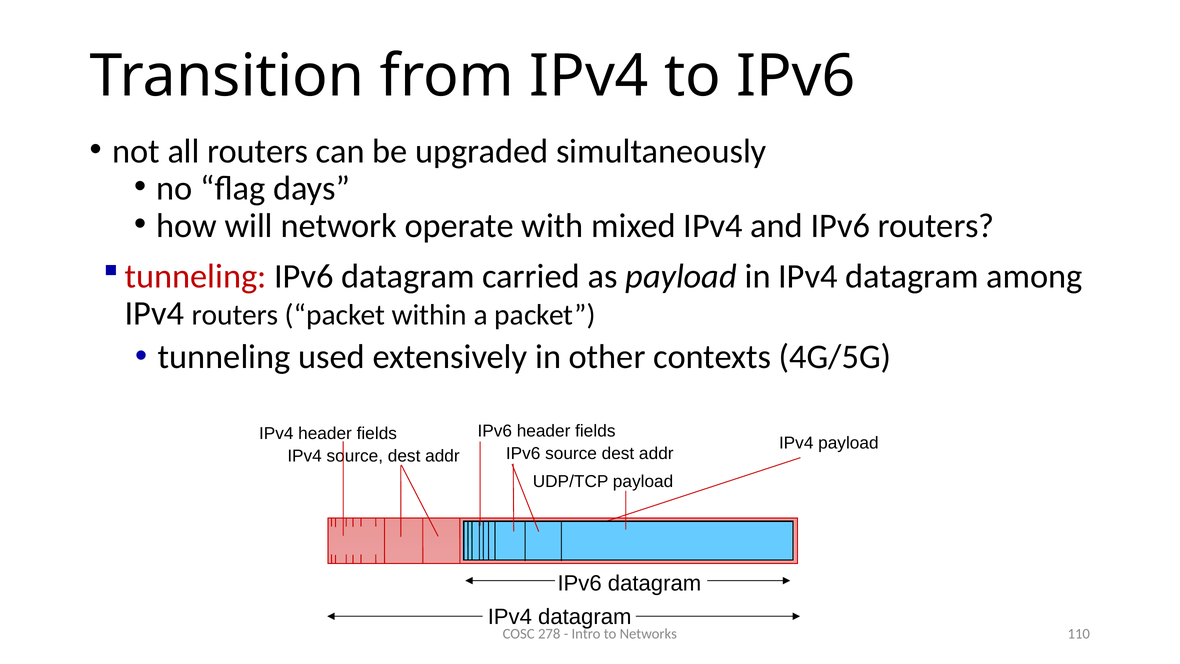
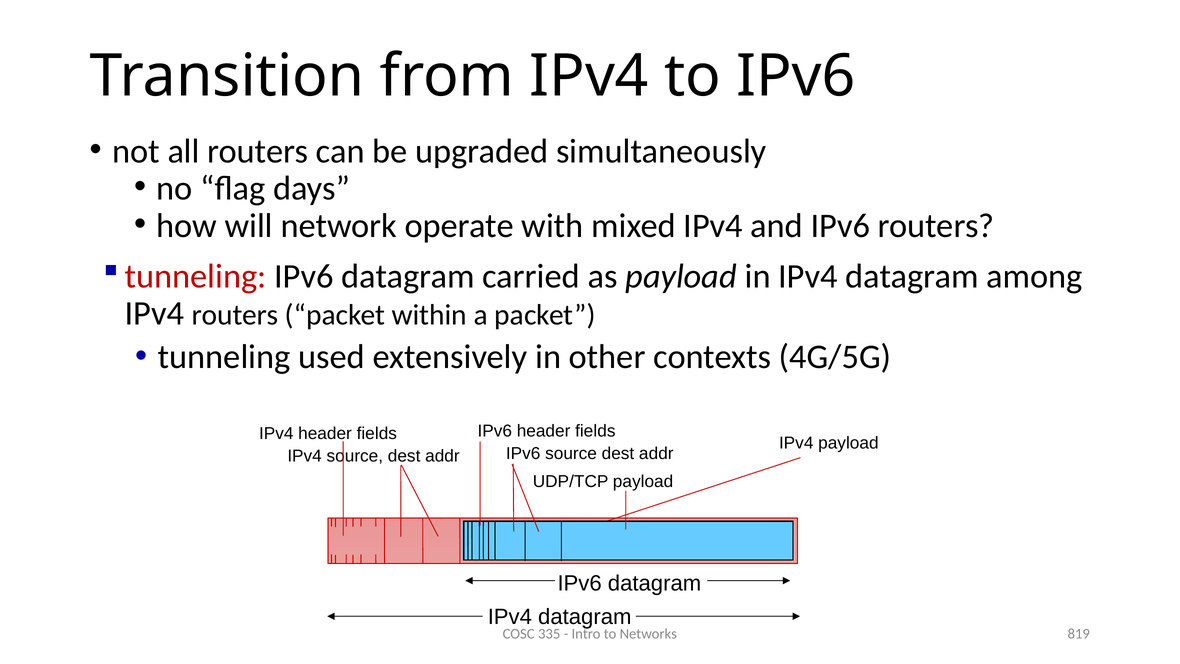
278: 278 -> 335
110: 110 -> 819
